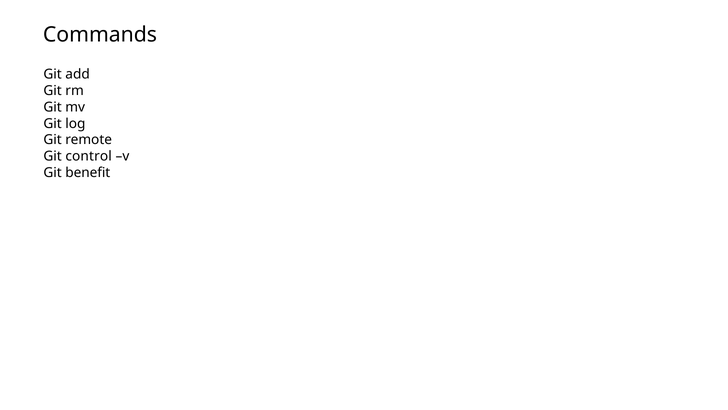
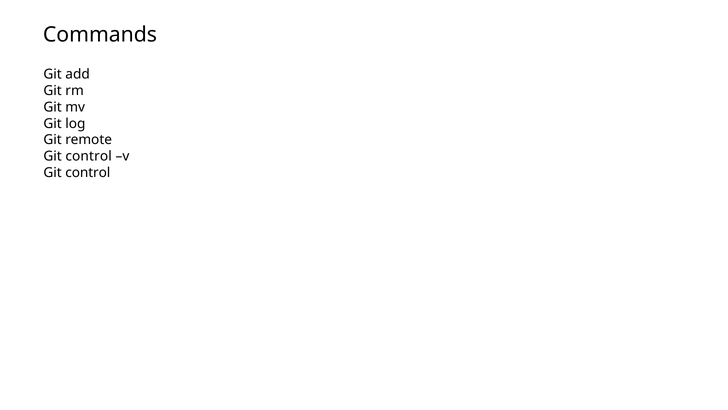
benefit at (88, 172): benefit -> control
